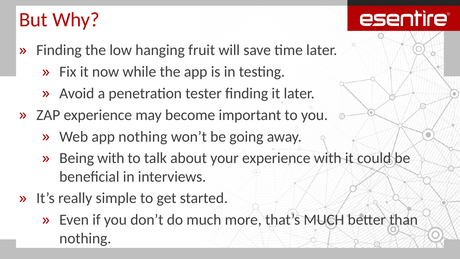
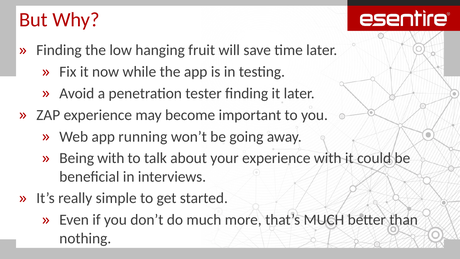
app nothing: nothing -> running
